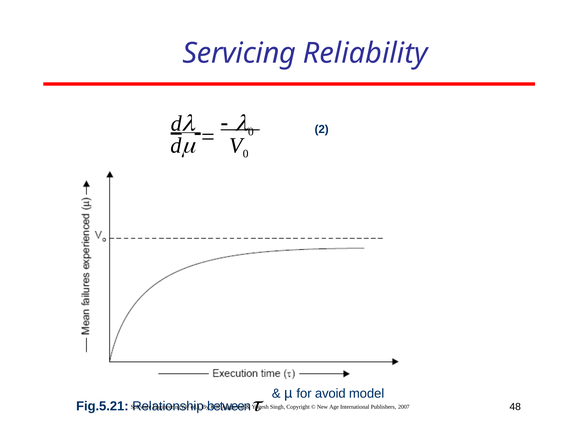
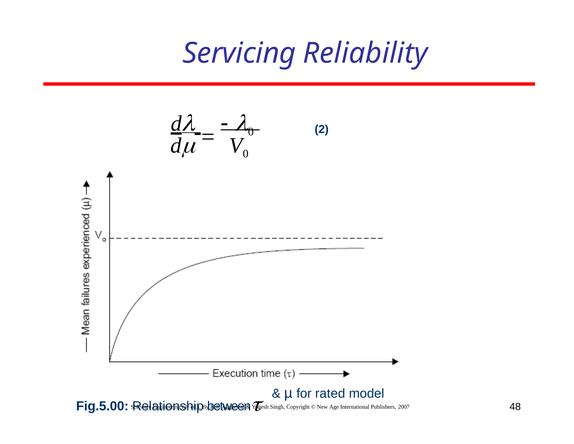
avoid: avoid -> rated
Fig.5.21: Fig.5.21 -> Fig.5.00
